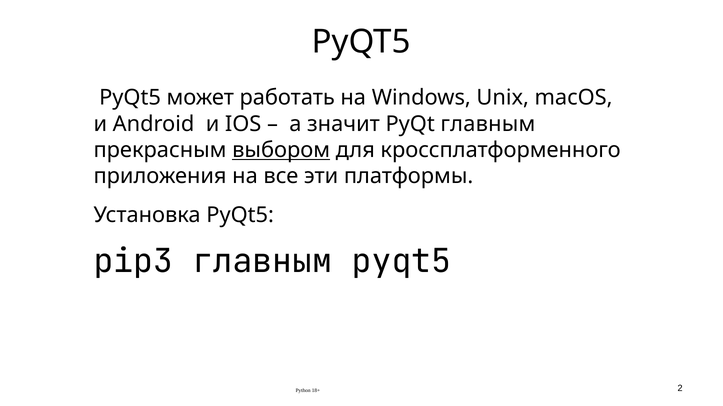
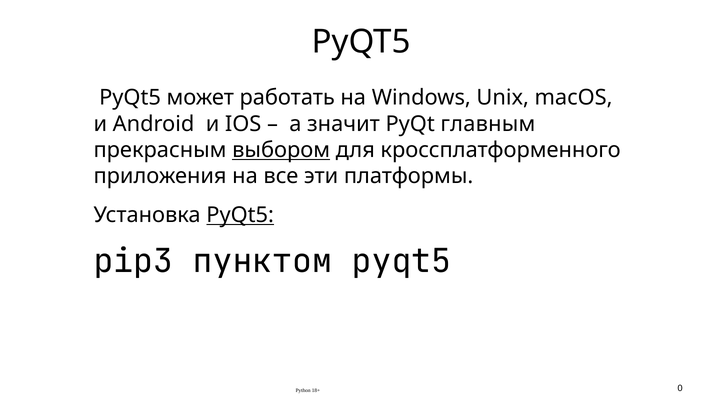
PyQt5 at (240, 215) underline: none -> present
pip3 главным: главным -> пунктом
2: 2 -> 0
